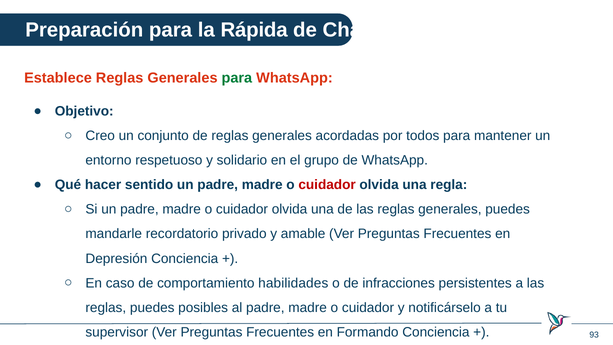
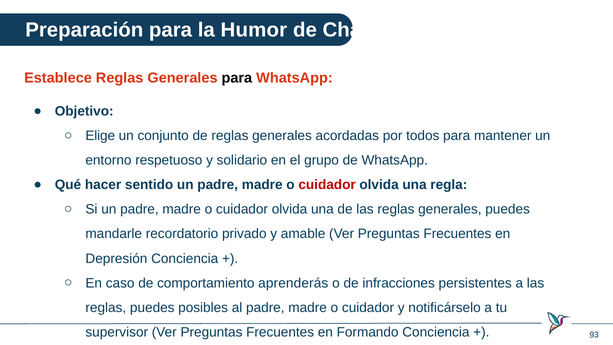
Rápida: Rápida -> Humor
para at (237, 78) colour: green -> black
Creo: Creo -> Elige
habilidades: habilidades -> aprenderás
